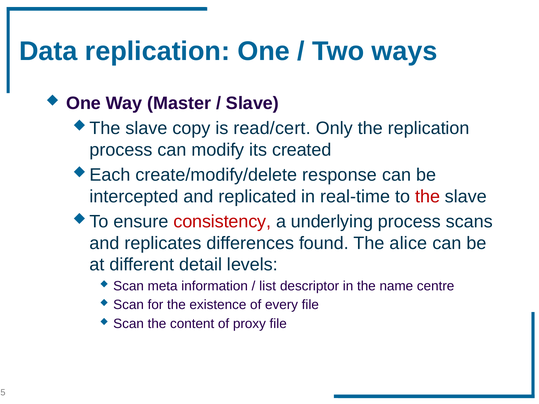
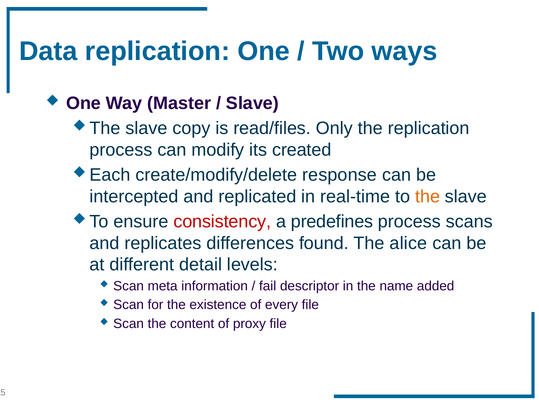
read/cert: read/cert -> read/files
the at (428, 197) colour: red -> orange
underlying: underlying -> predefines
list: list -> fail
centre: centre -> added
